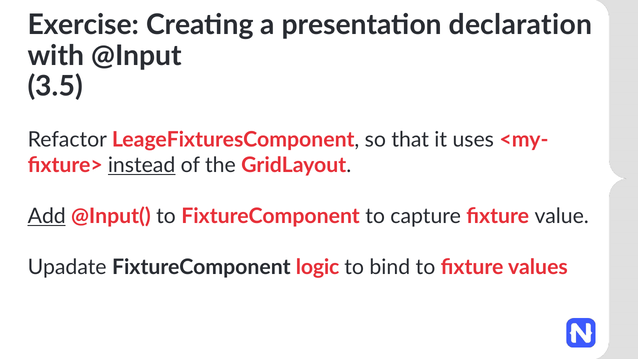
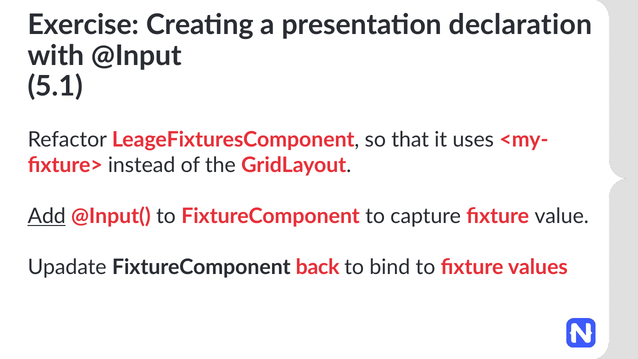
3.5: 3.5 -> 5.1
instead underline: present -> none
logic: logic -> back
